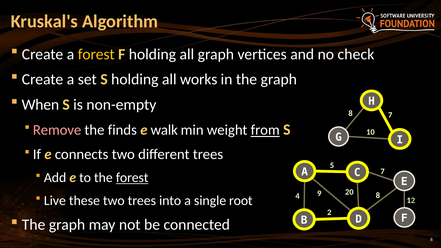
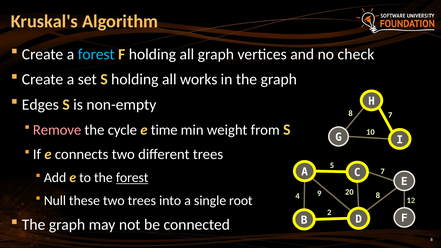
forest at (96, 54) colour: yellow -> light blue
When: When -> Edges
finds: finds -> cycle
walk: walk -> time
from underline: present -> none
Live: Live -> Null
